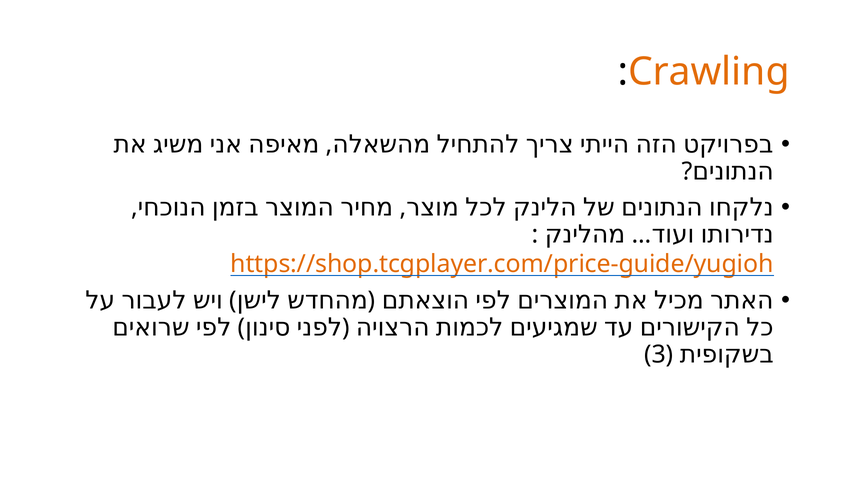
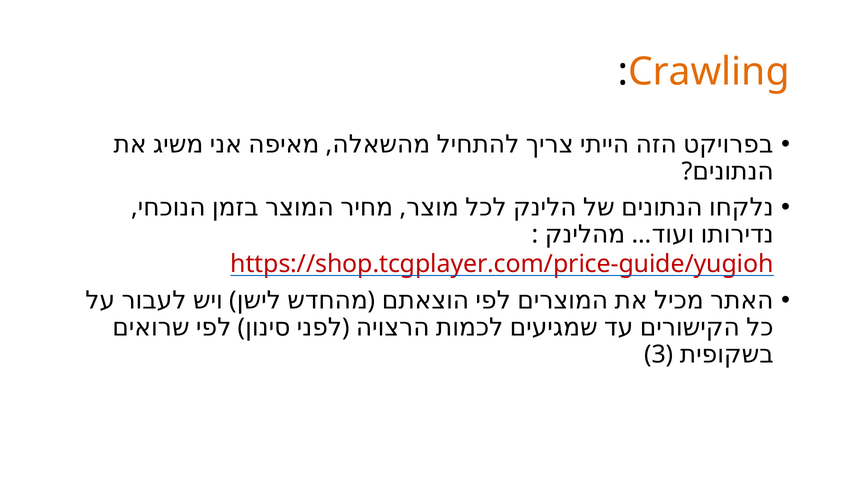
https://shop.tcgplayer.com/price-guide/yugioh colour: orange -> red
